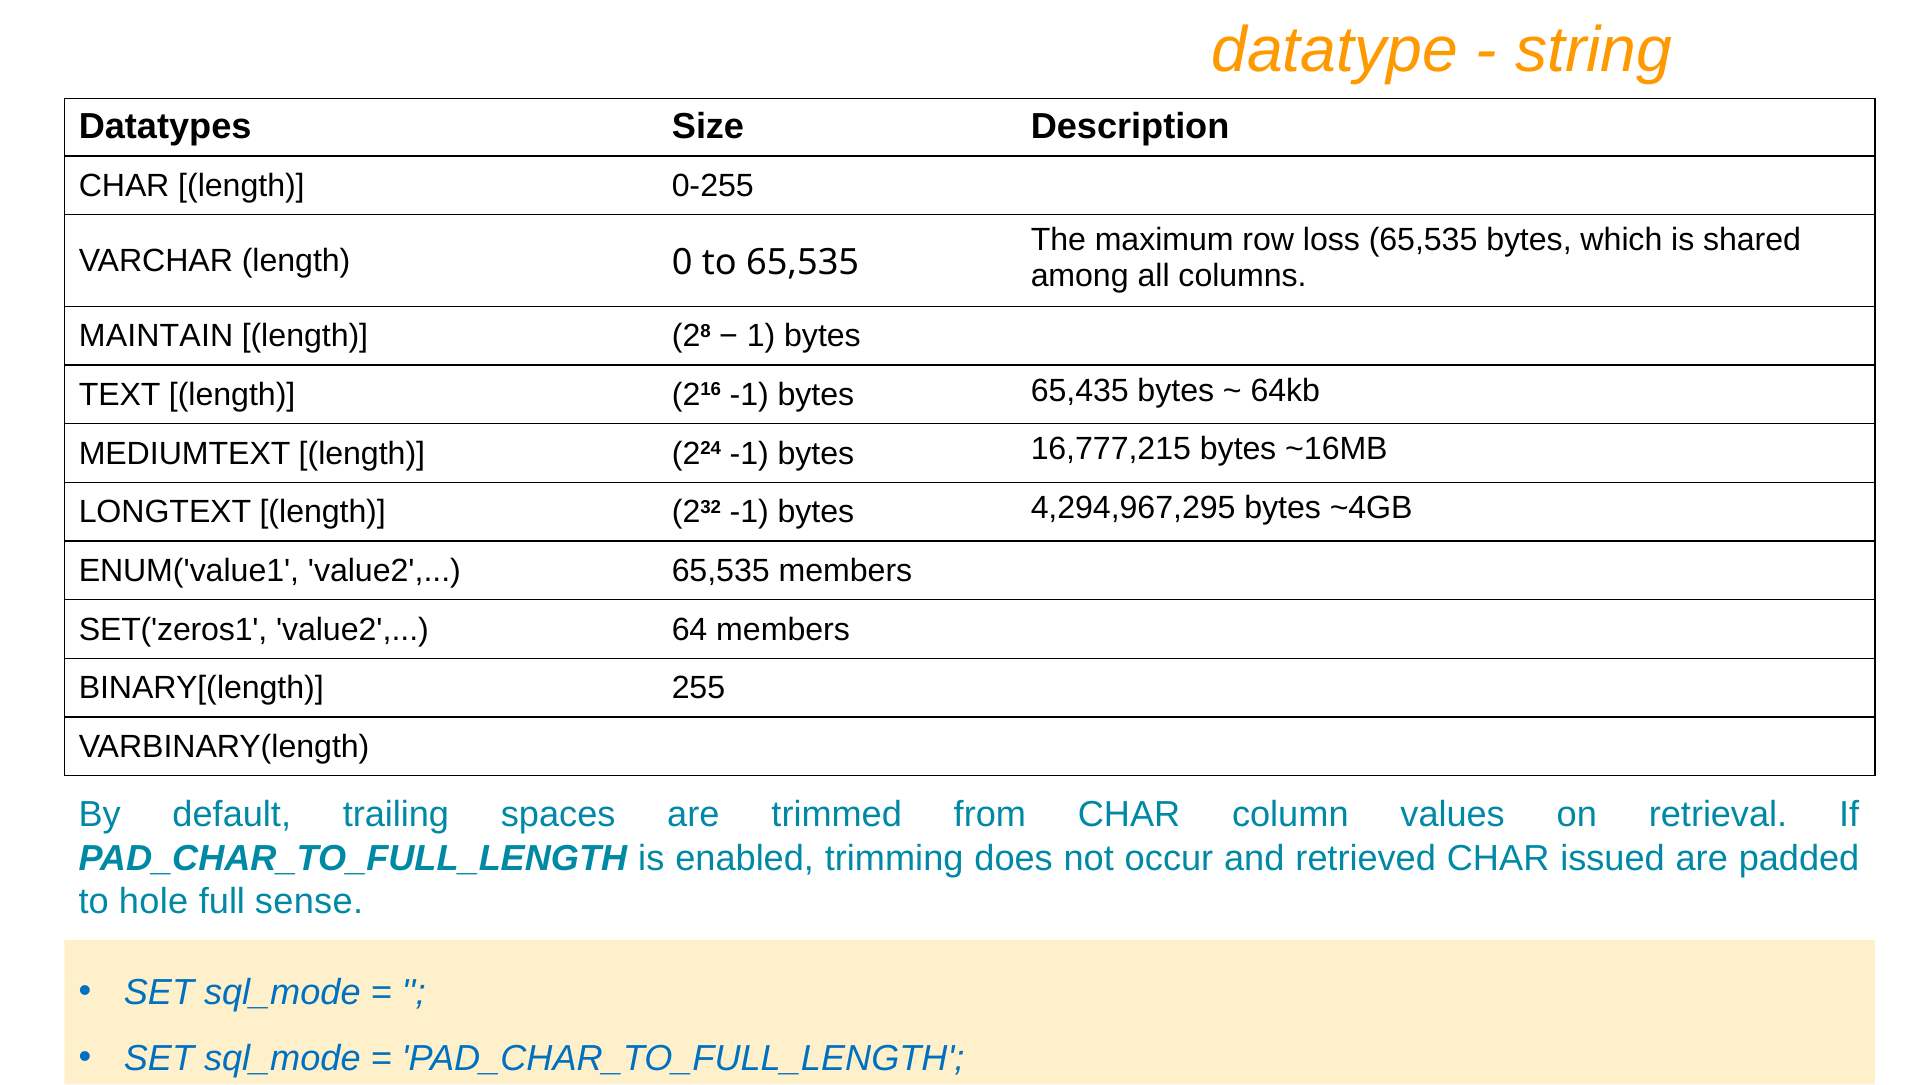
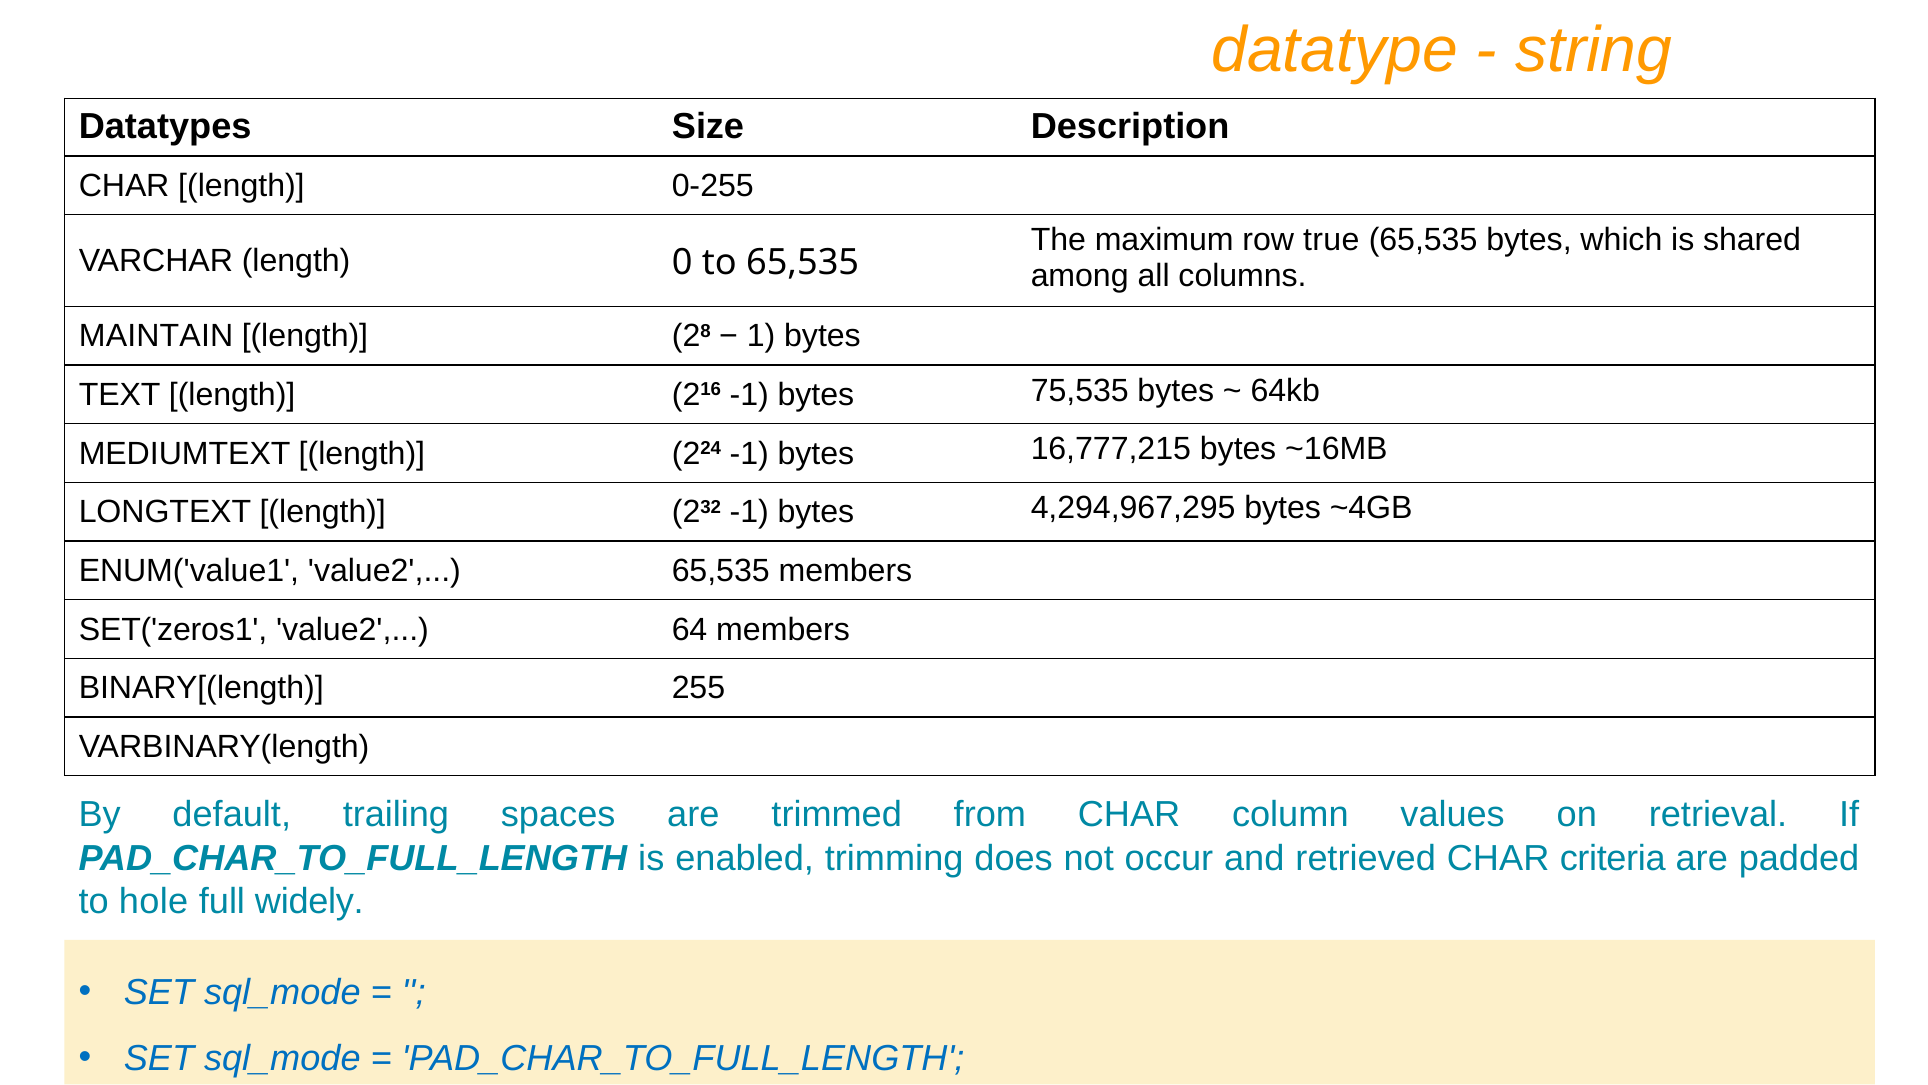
loss: loss -> true
65,435: 65,435 -> 75,535
issued: issued -> criteria
sense: sense -> widely
